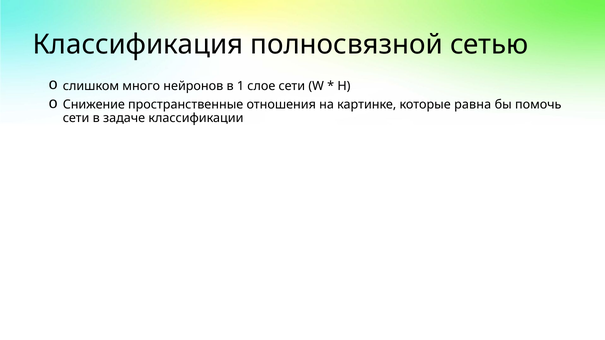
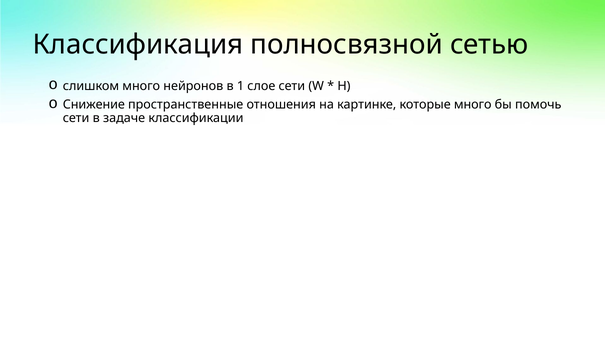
которые равна: равна -> много
